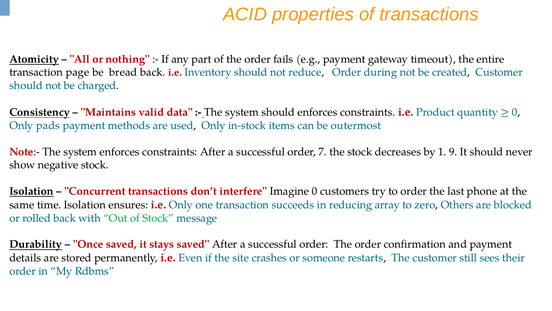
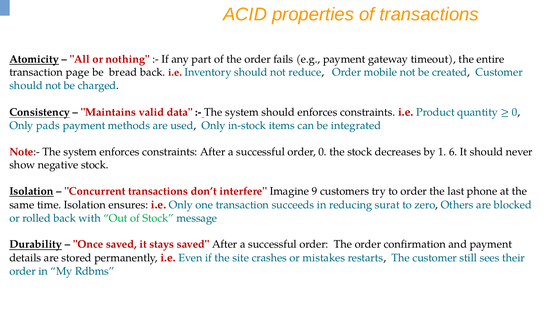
during: during -> mobile
outermost: outermost -> integrated
order 7: 7 -> 0
9: 9 -> 6
Imagine 0: 0 -> 9
array: array -> surat
someone: someone -> mistakes
